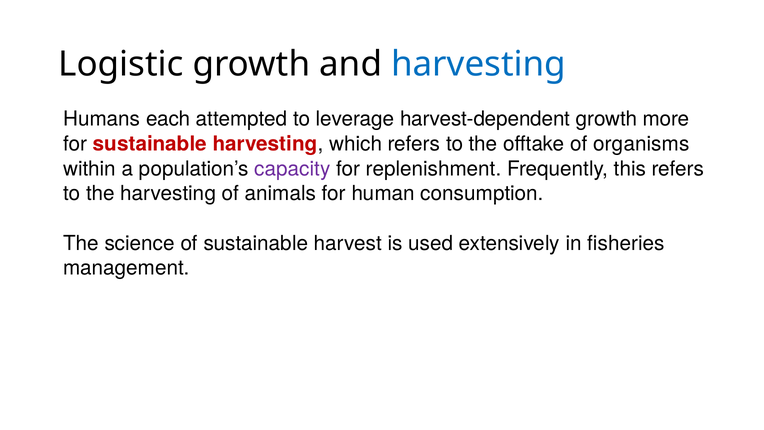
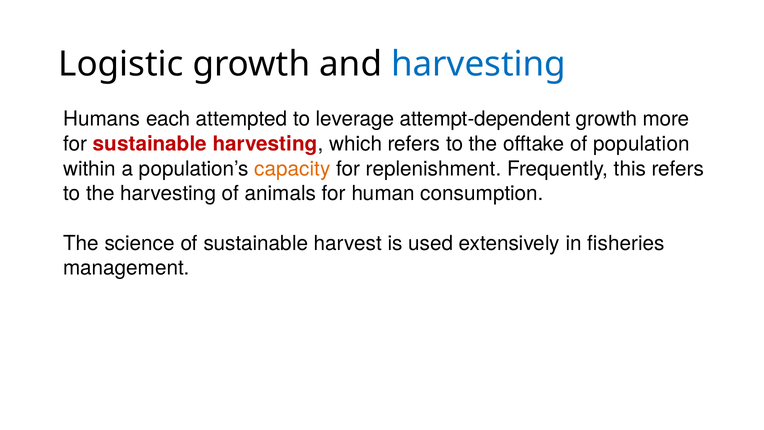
harvest-dependent: harvest-dependent -> attempt-dependent
organisms: organisms -> population
capacity colour: purple -> orange
